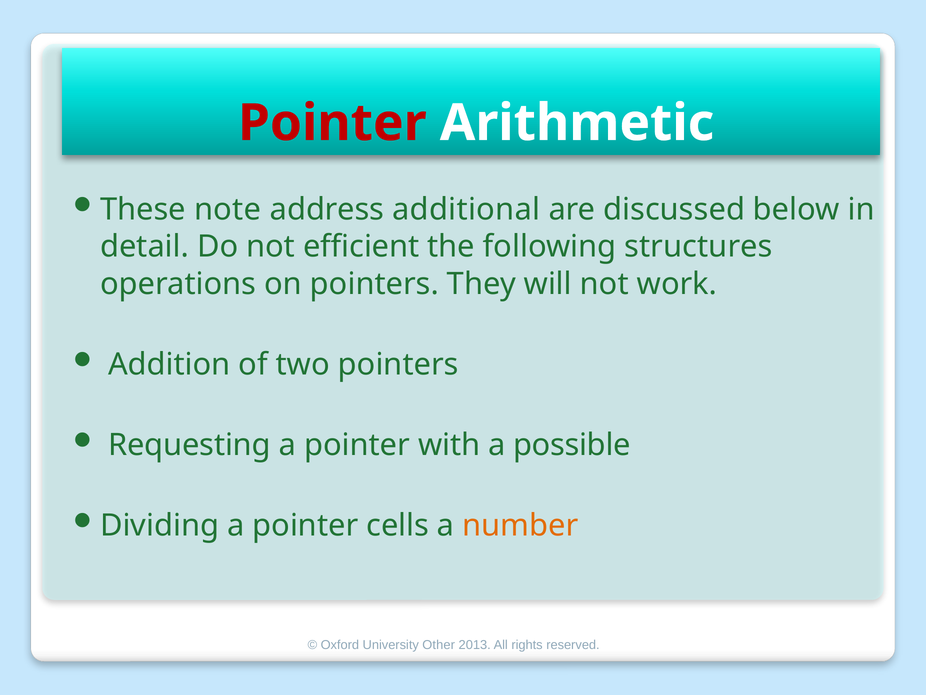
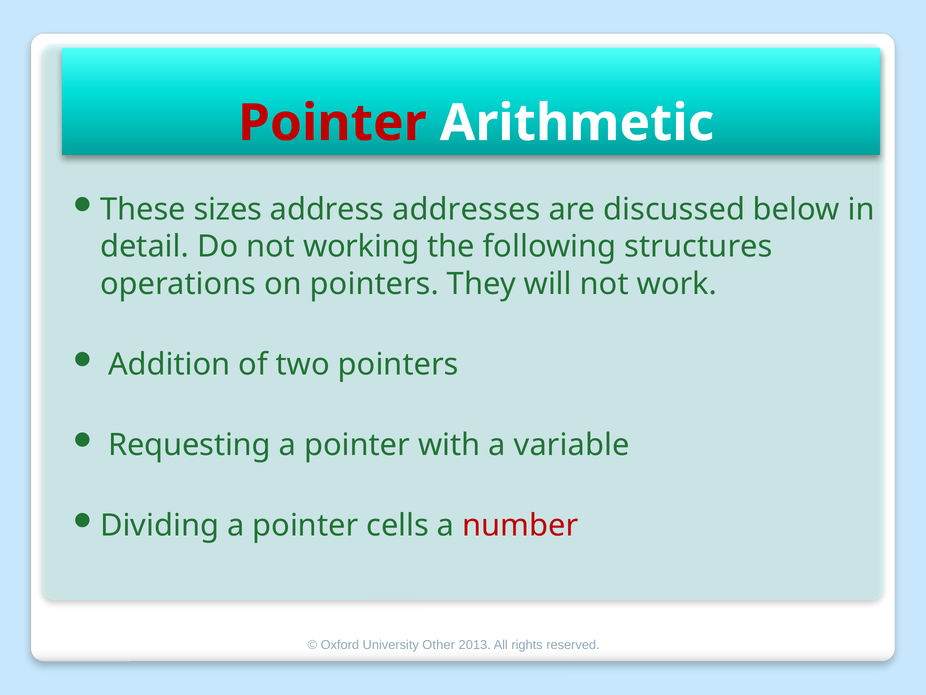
note: note -> sizes
additional: additional -> addresses
efficient: efficient -> working
possible: possible -> variable
number colour: orange -> red
